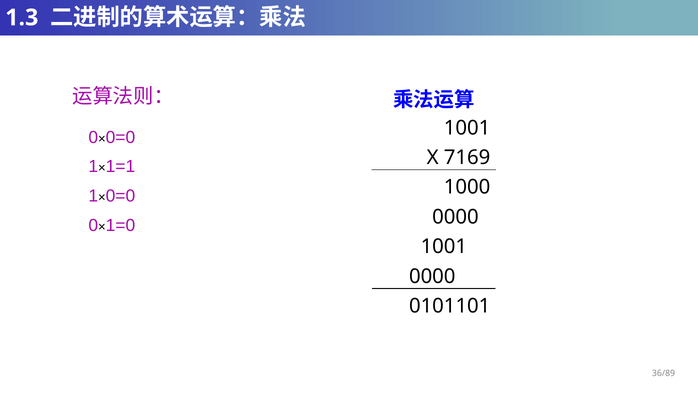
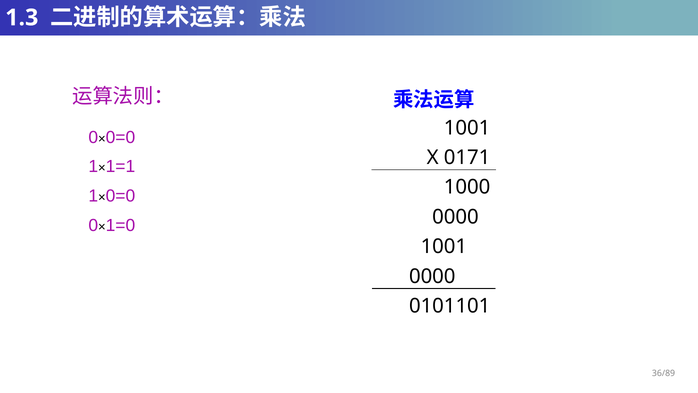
7169: 7169 -> 0171
